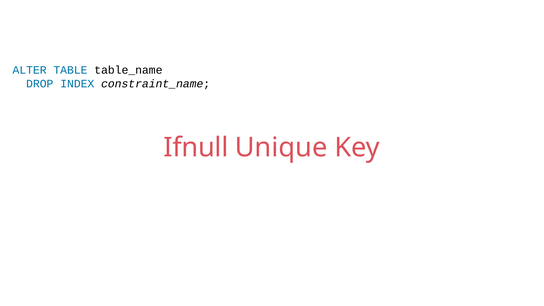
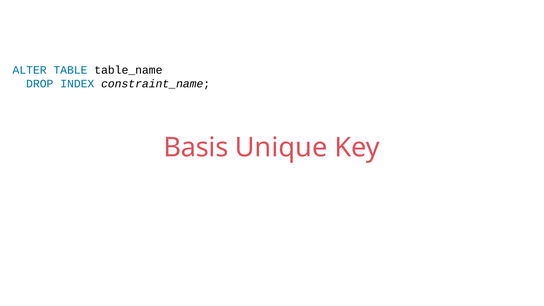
Ifnull: Ifnull -> Basis
